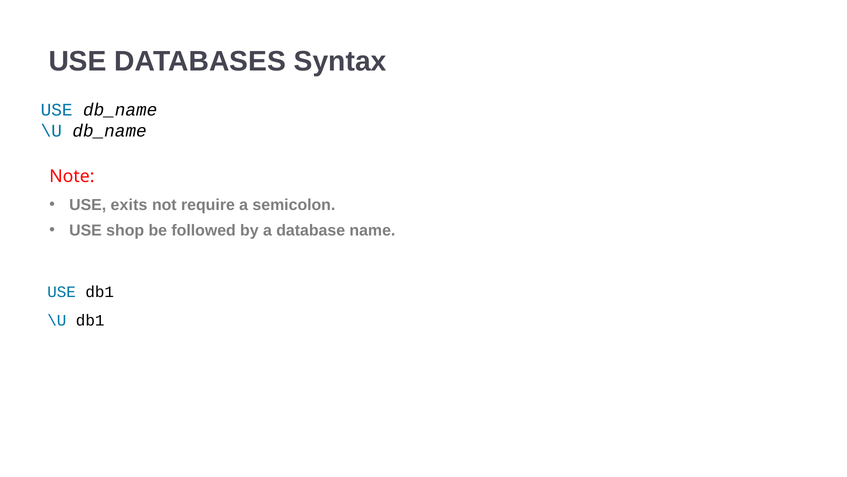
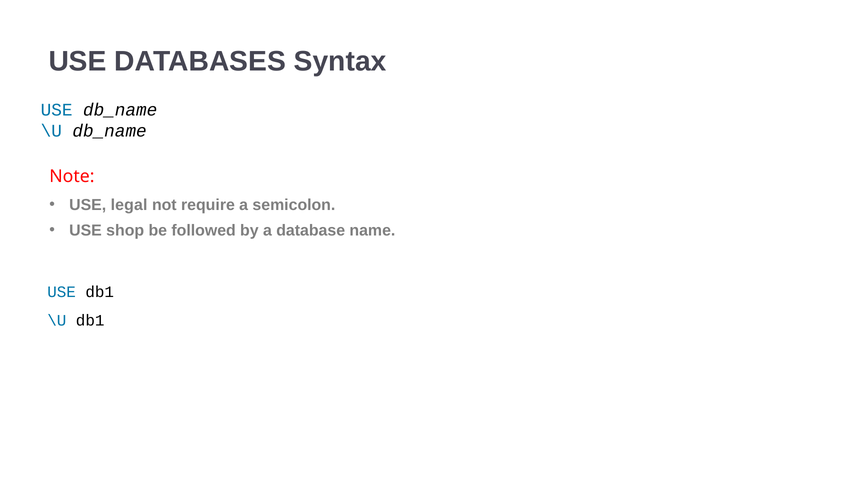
exits: exits -> legal
